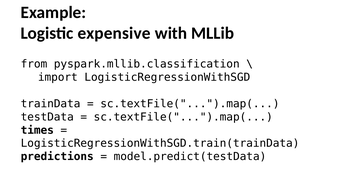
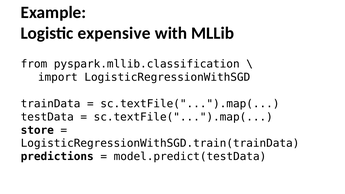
times: times -> store
